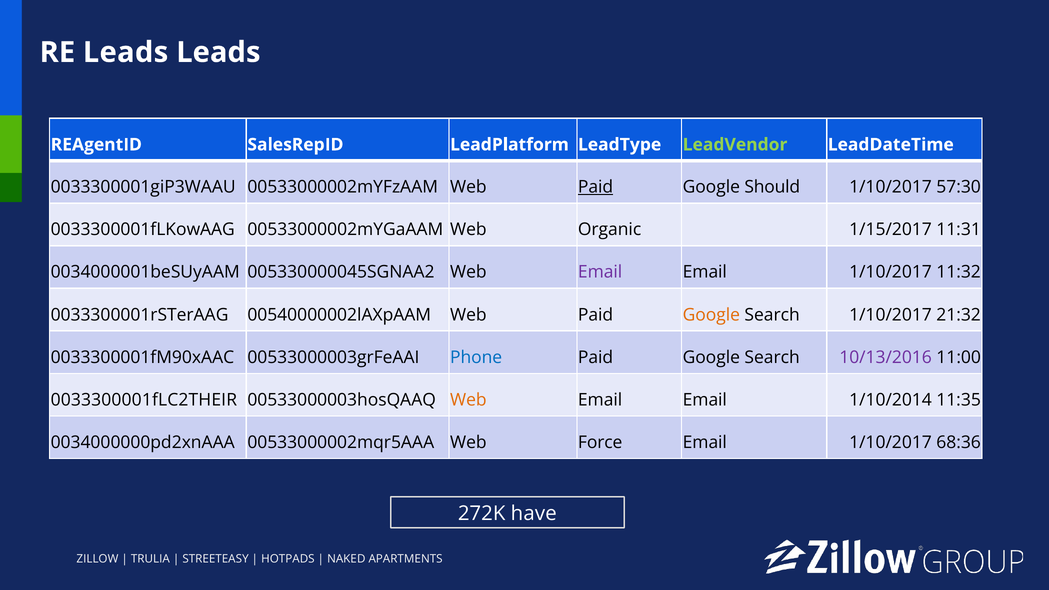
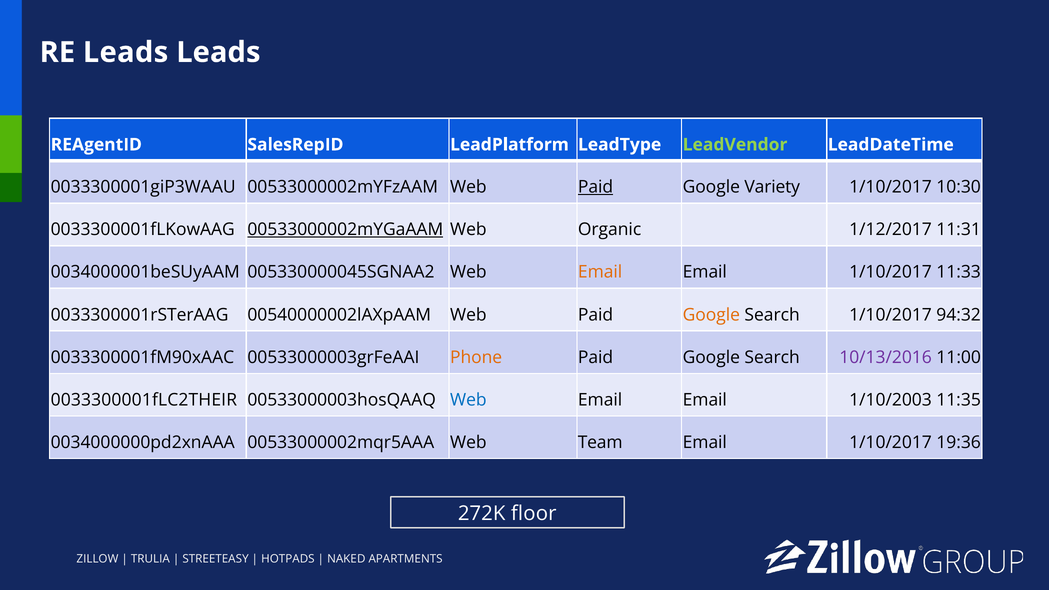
Should: Should -> Variety
57:30: 57:30 -> 10:30
00533000002mYGaAAM underline: none -> present
1/15/2017: 1/15/2017 -> 1/12/2017
Email at (600, 272) colour: purple -> orange
11:32: 11:32 -> 11:33
21:32: 21:32 -> 94:32
Phone colour: blue -> orange
Web at (468, 400) colour: orange -> blue
1/10/2014: 1/10/2014 -> 1/10/2003
Force: Force -> Team
68:36: 68:36 -> 19:36
have: have -> floor
